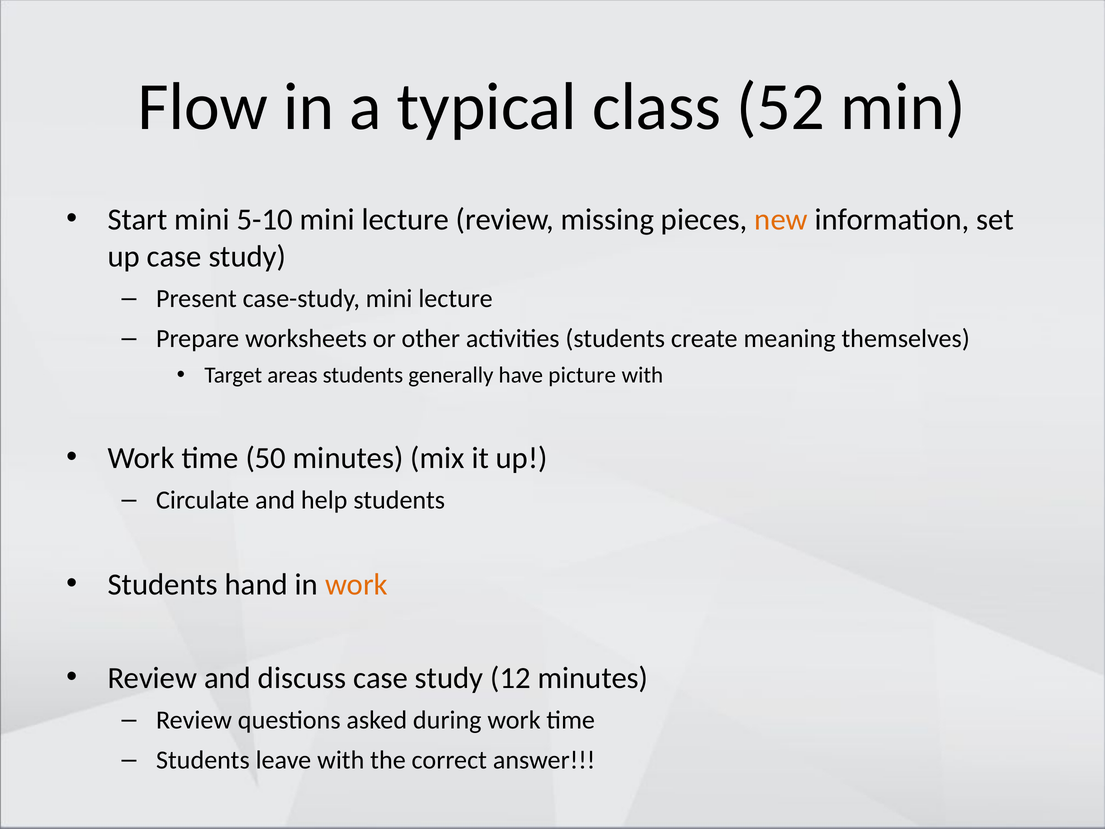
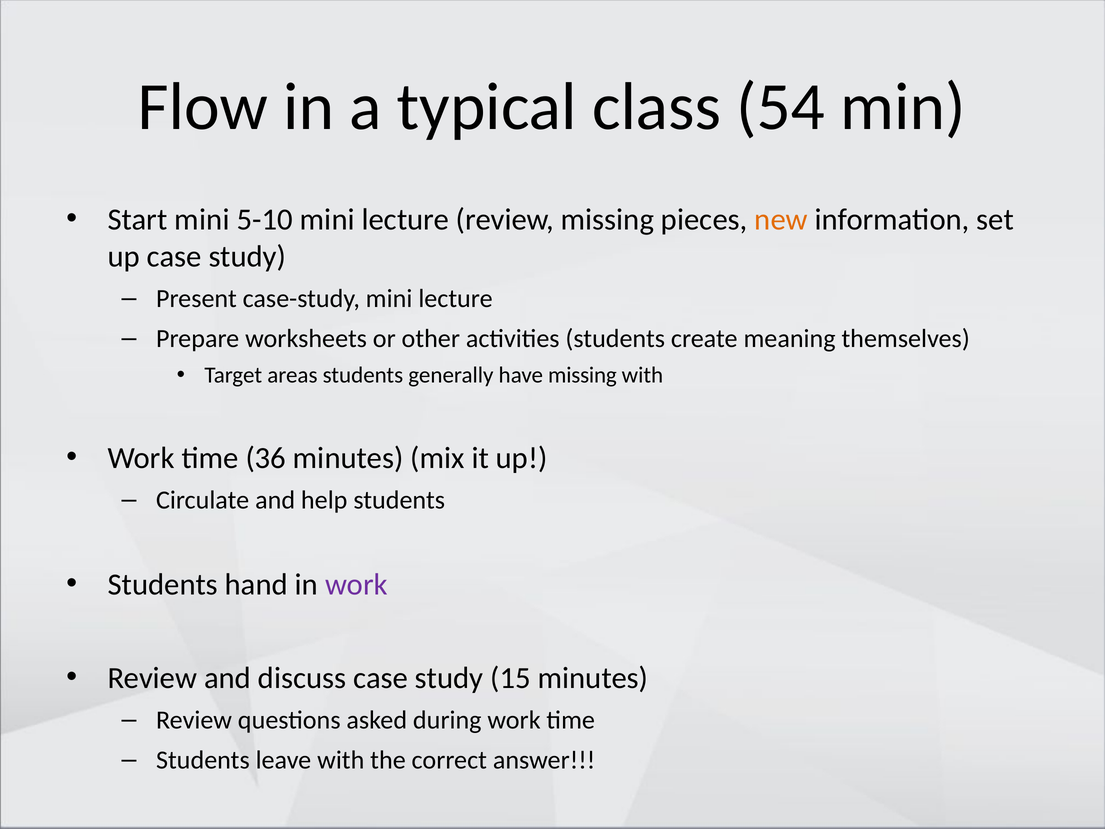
52: 52 -> 54
have picture: picture -> missing
50: 50 -> 36
work at (356, 584) colour: orange -> purple
12: 12 -> 15
